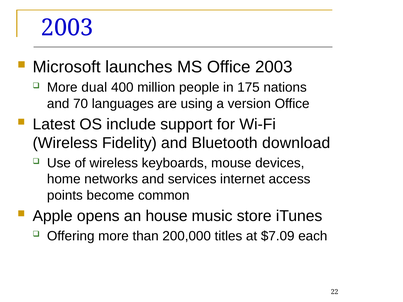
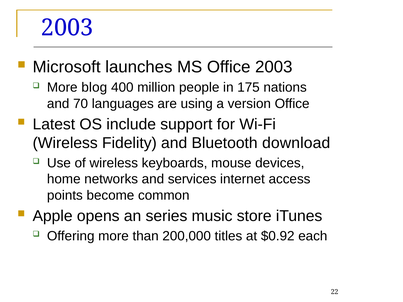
dual: dual -> blog
house: house -> series
$7.09: $7.09 -> $0.92
